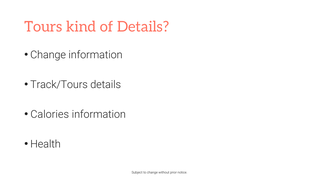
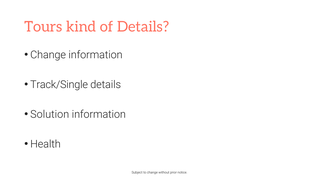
Track/Tours: Track/Tours -> Track/Single
Calories: Calories -> Solution
